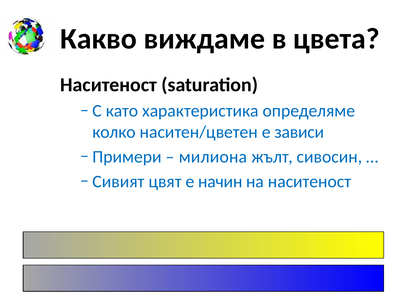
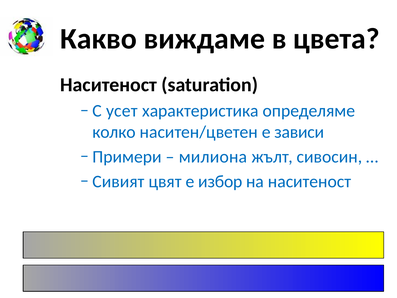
като: като -> усет
начин: начин -> избор
